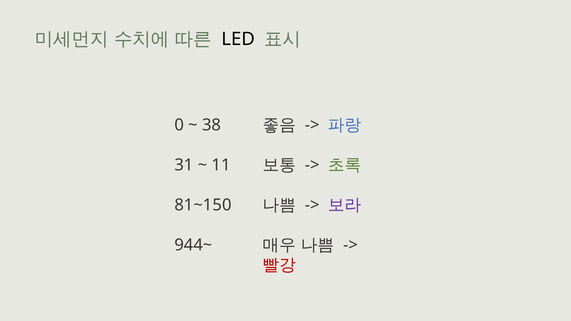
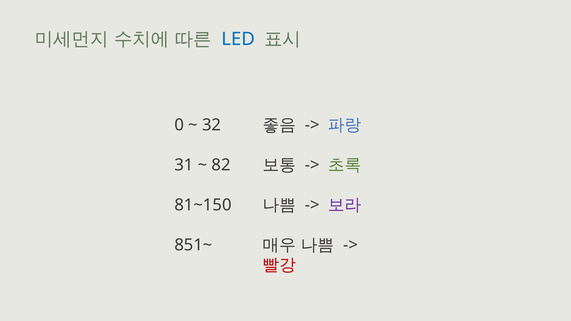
LED colour: black -> blue
38: 38 -> 32
11: 11 -> 82
944~: 944~ -> 851~
